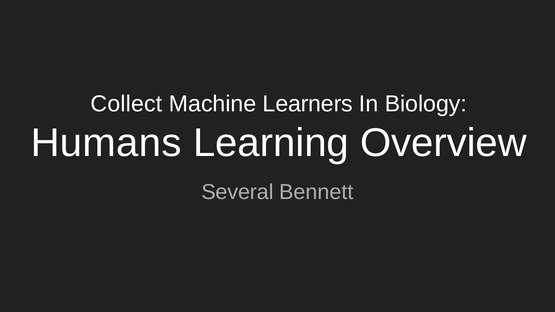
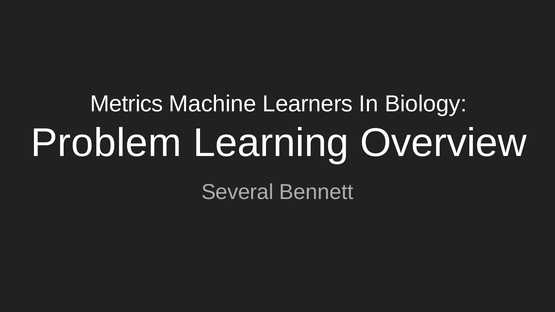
Collect: Collect -> Metrics
Humans: Humans -> Problem
